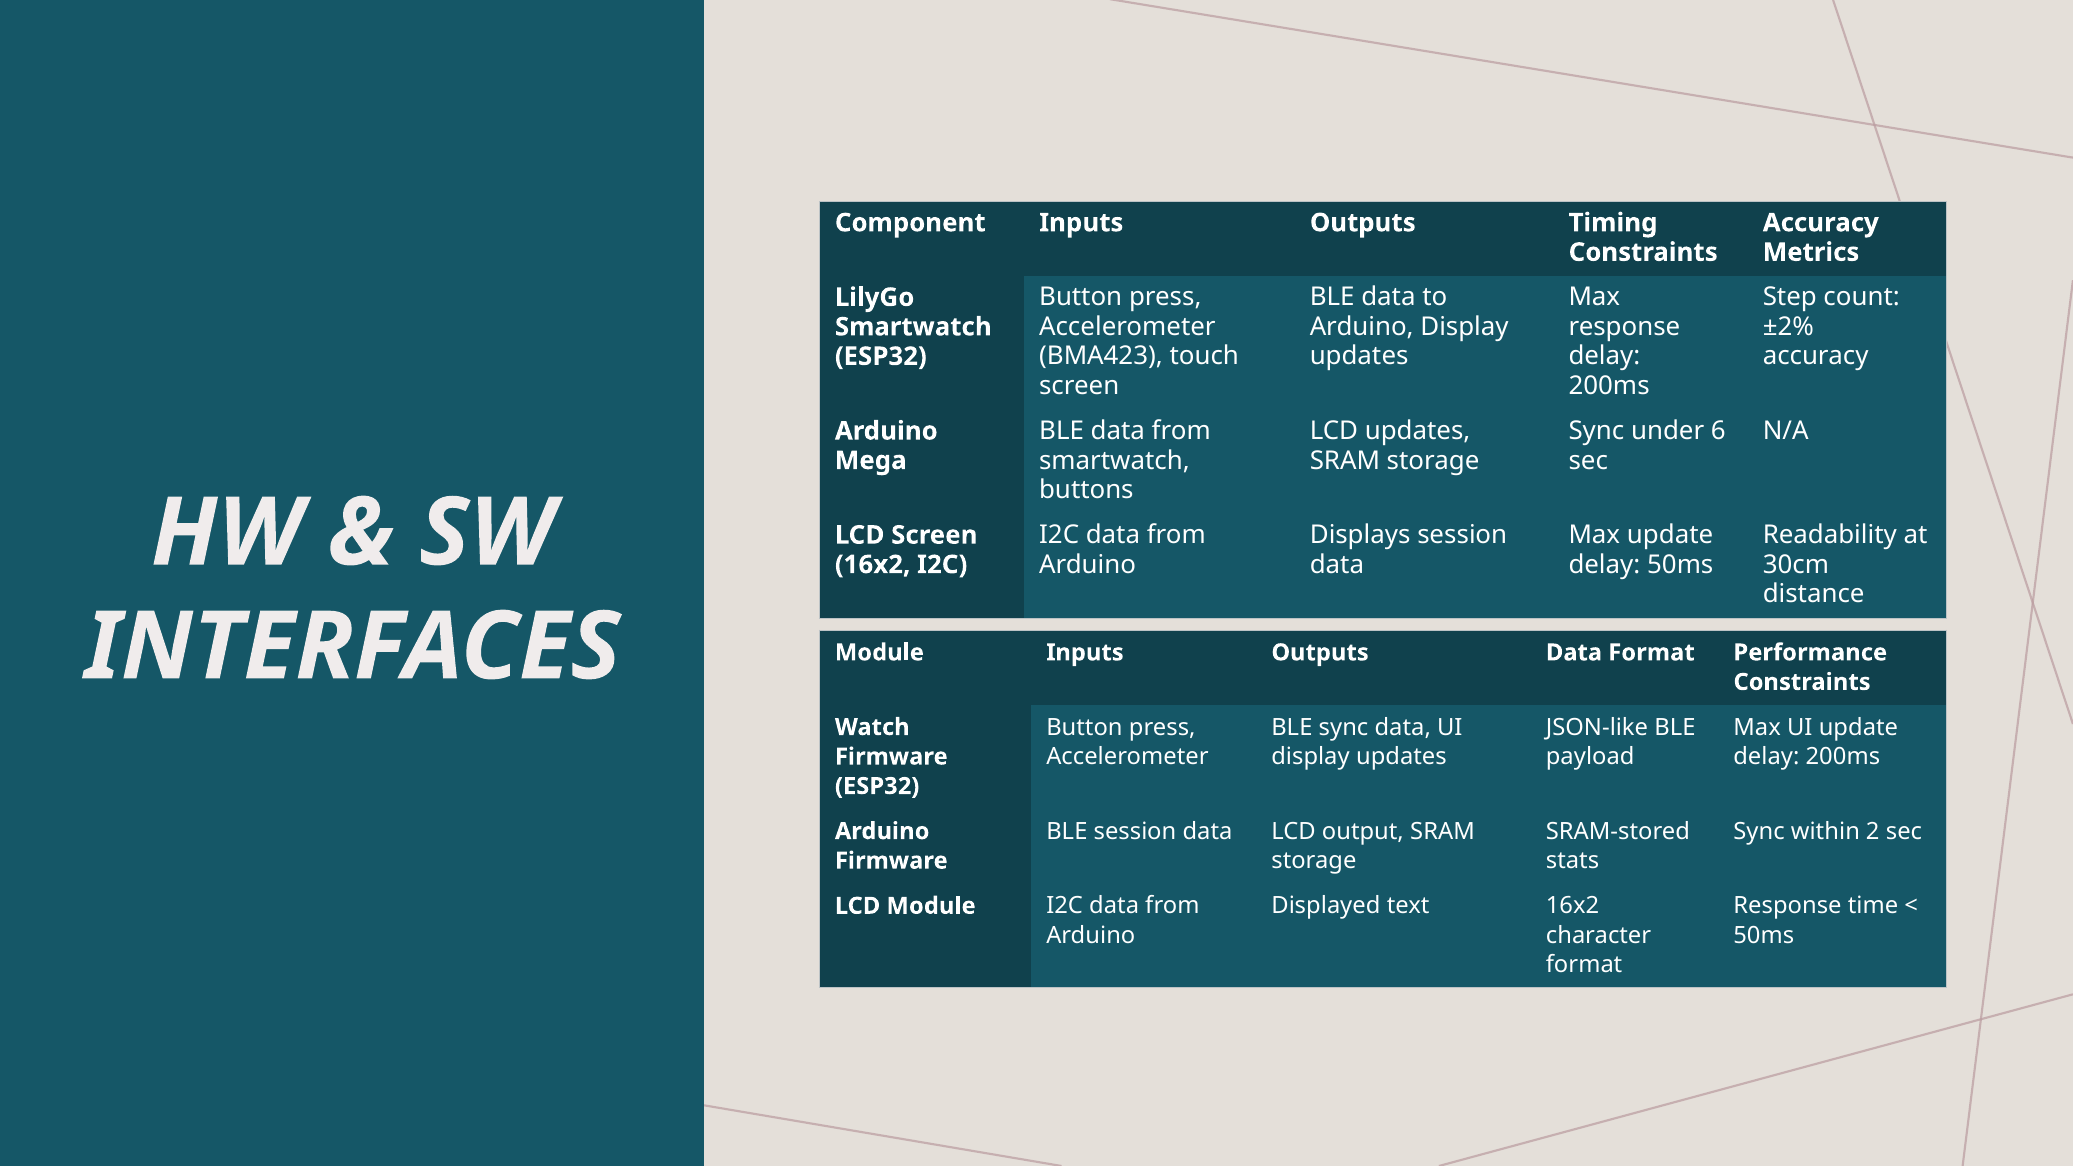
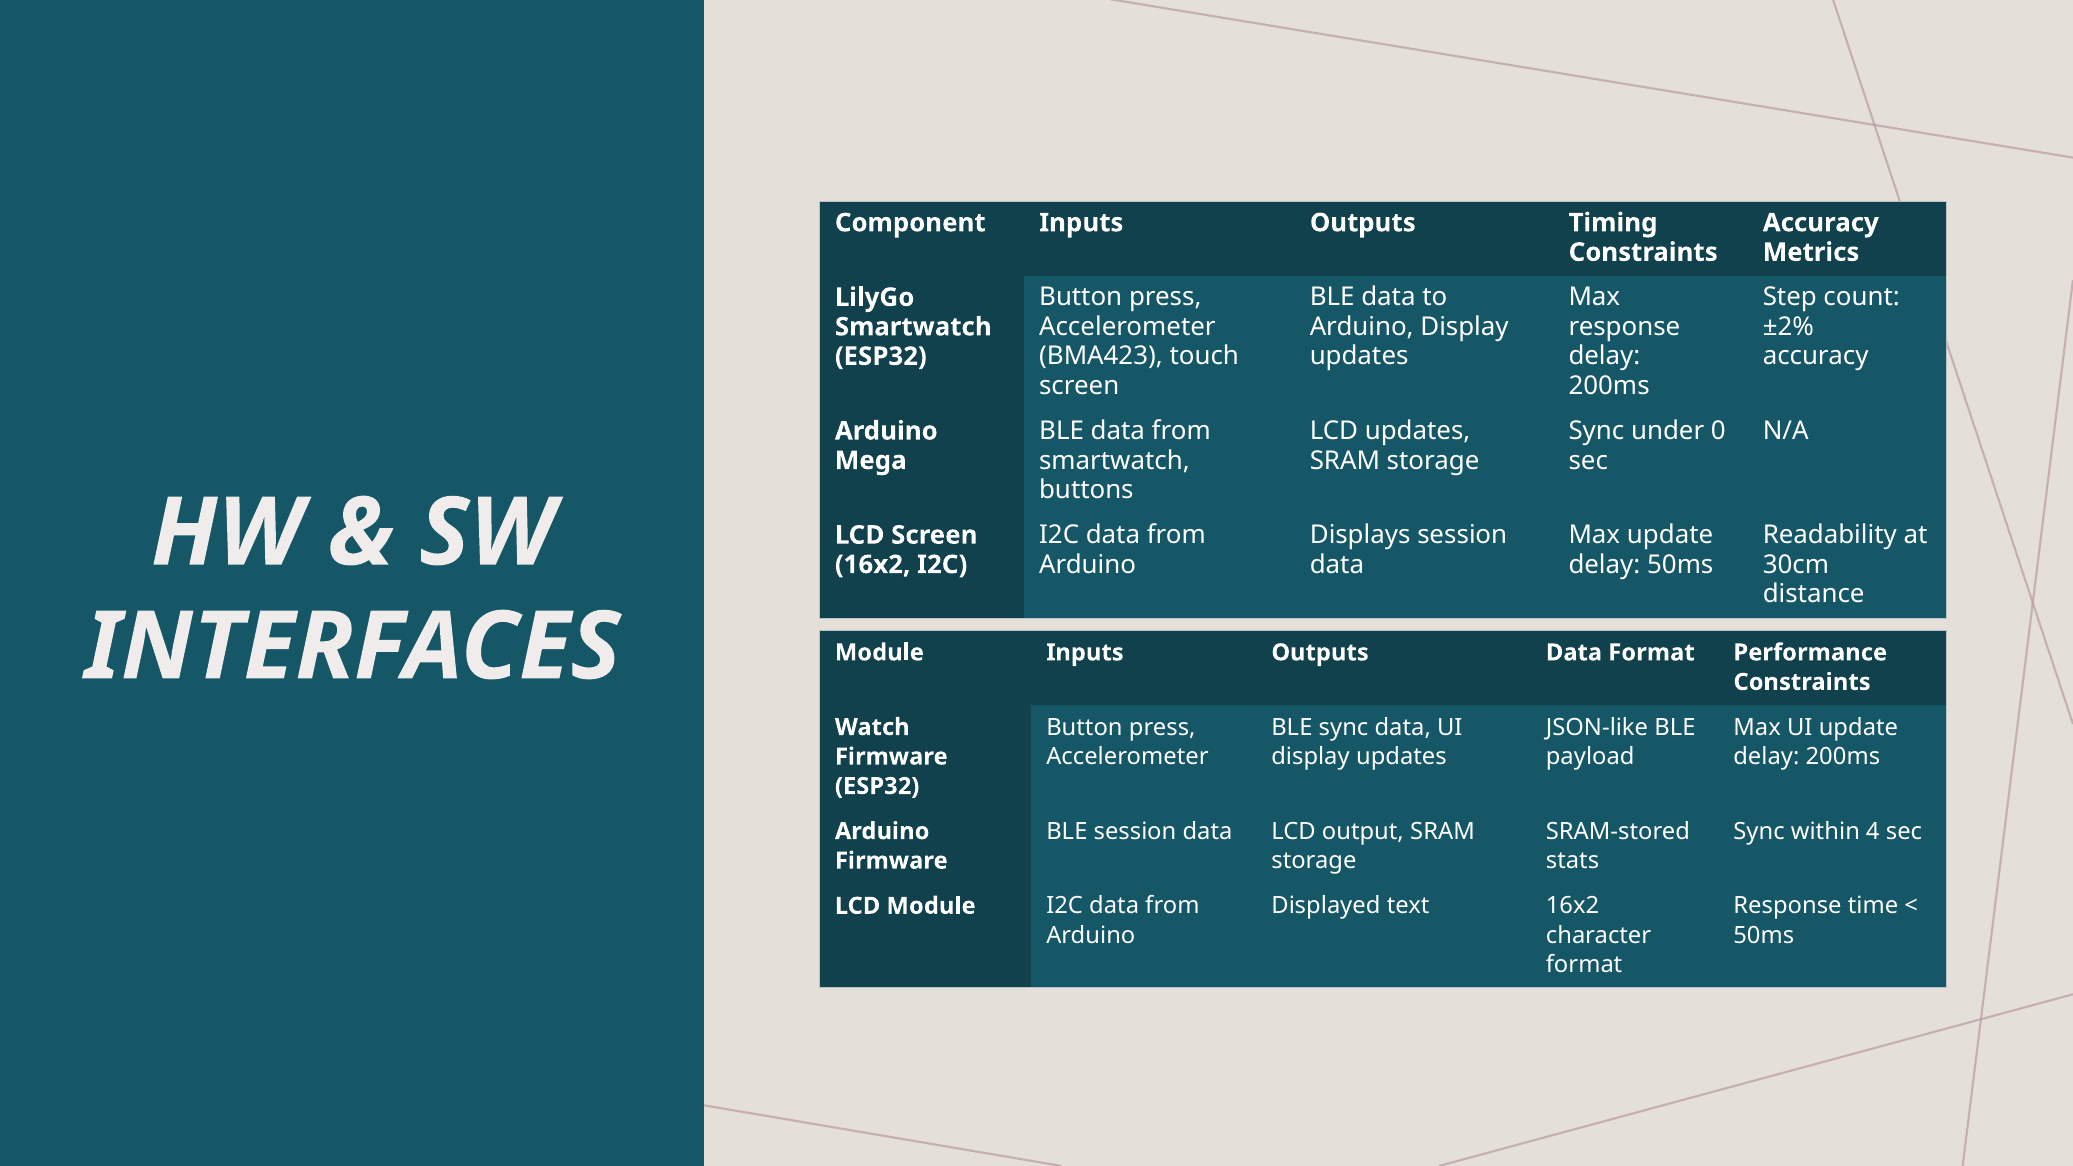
6: 6 -> 0
2: 2 -> 4
